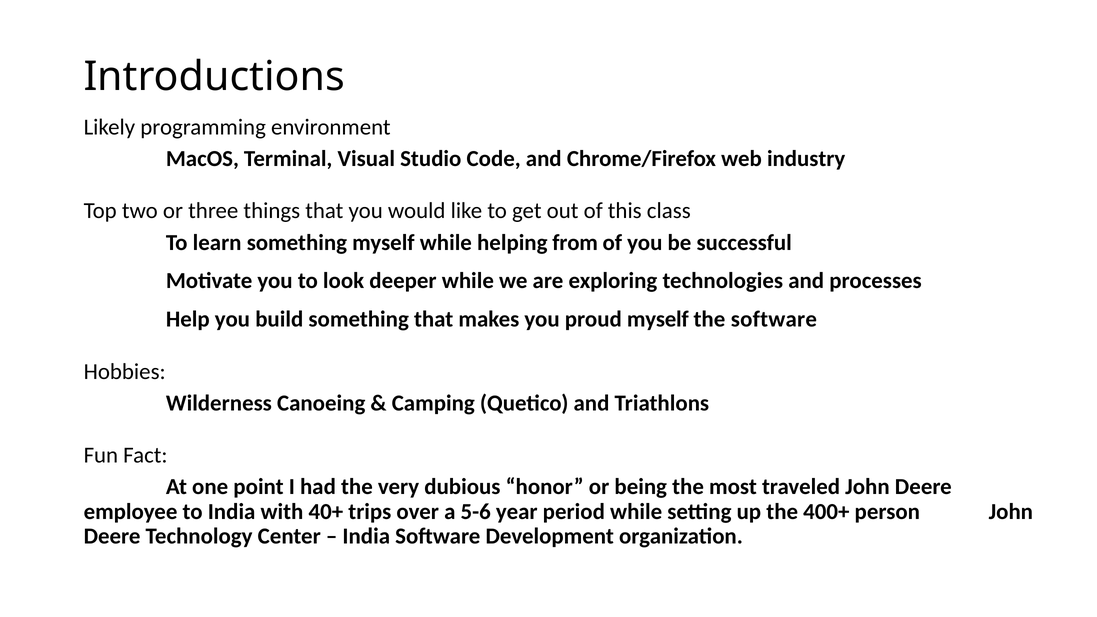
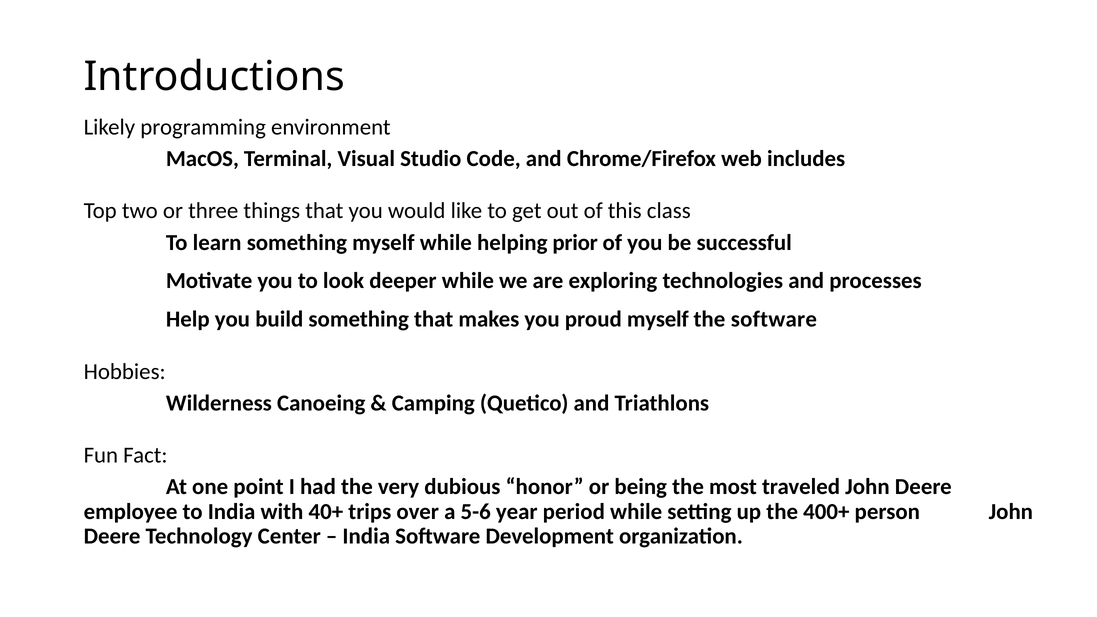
industry: industry -> includes
from: from -> prior
